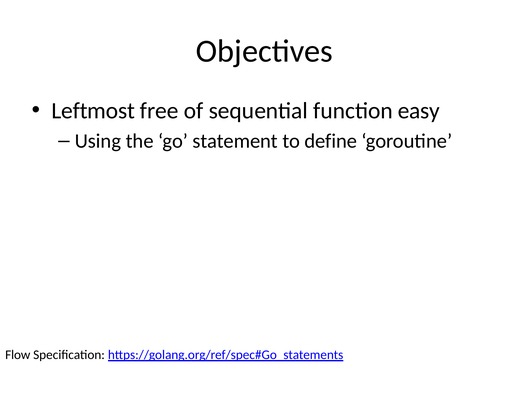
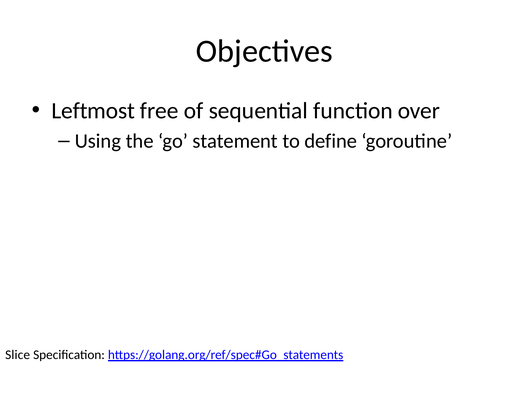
easy: easy -> over
Flow: Flow -> Slice
